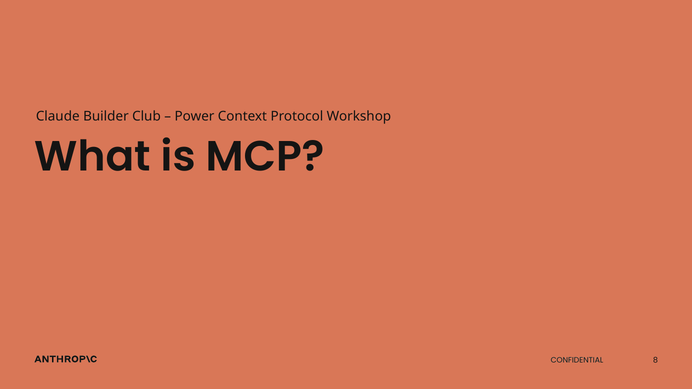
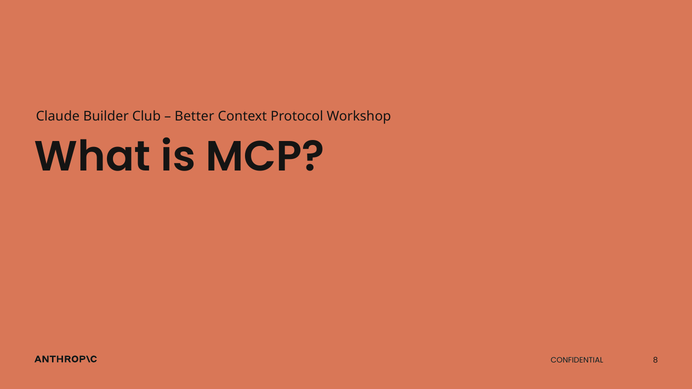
Power: Power -> Better
